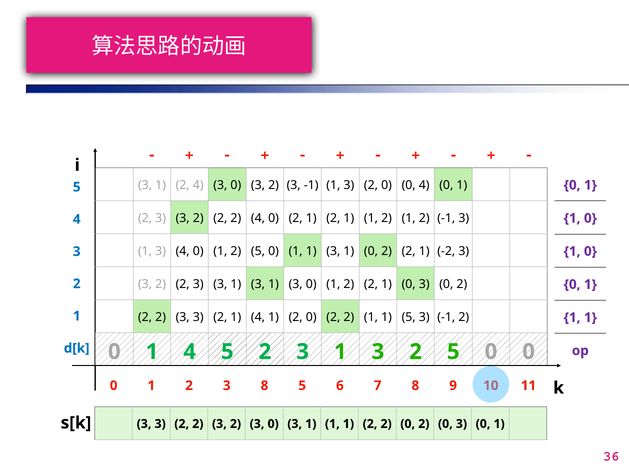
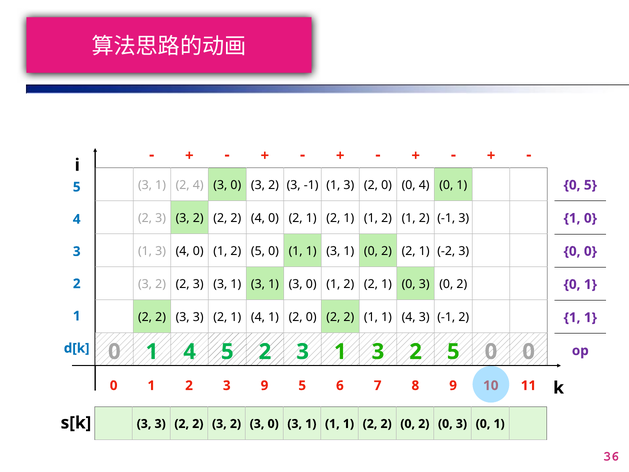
1 at (590, 185): 1 -> 5
1 at (572, 251): 1 -> 0
1 1 5: 5 -> 4
3 8: 8 -> 9
